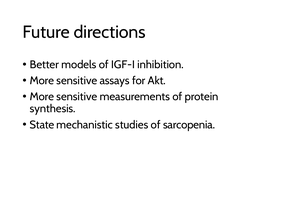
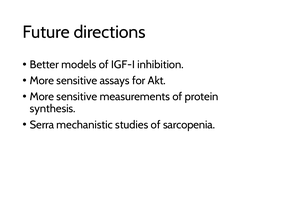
State: State -> Serra
